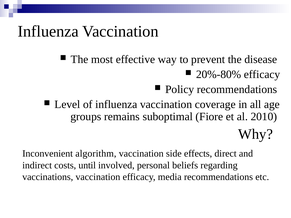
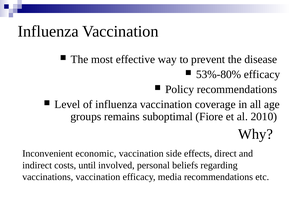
20%-80%: 20%-80% -> 53%-80%
algorithm: algorithm -> economic
